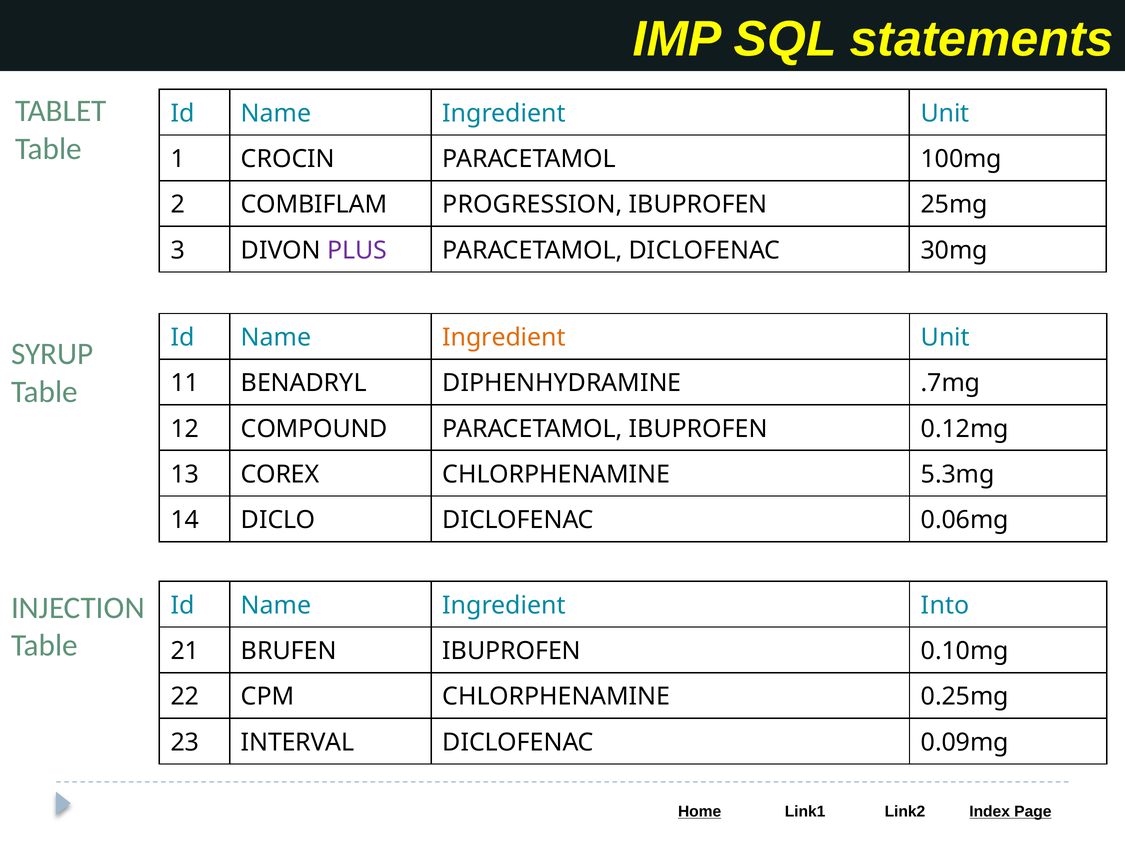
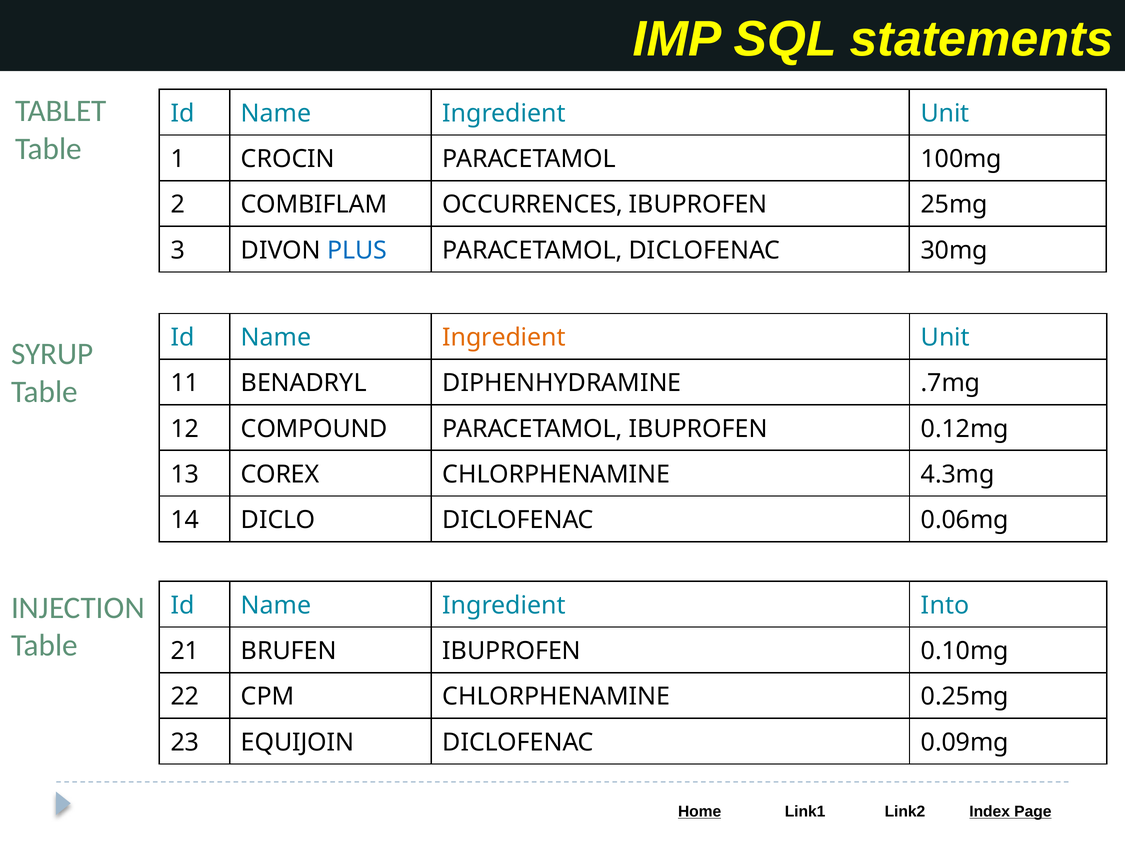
PROGRESSION: PROGRESSION -> OCCURRENCES
PLUS colour: purple -> blue
5.3mg: 5.3mg -> 4.3mg
INTERVAL: INTERVAL -> EQUIJOIN
